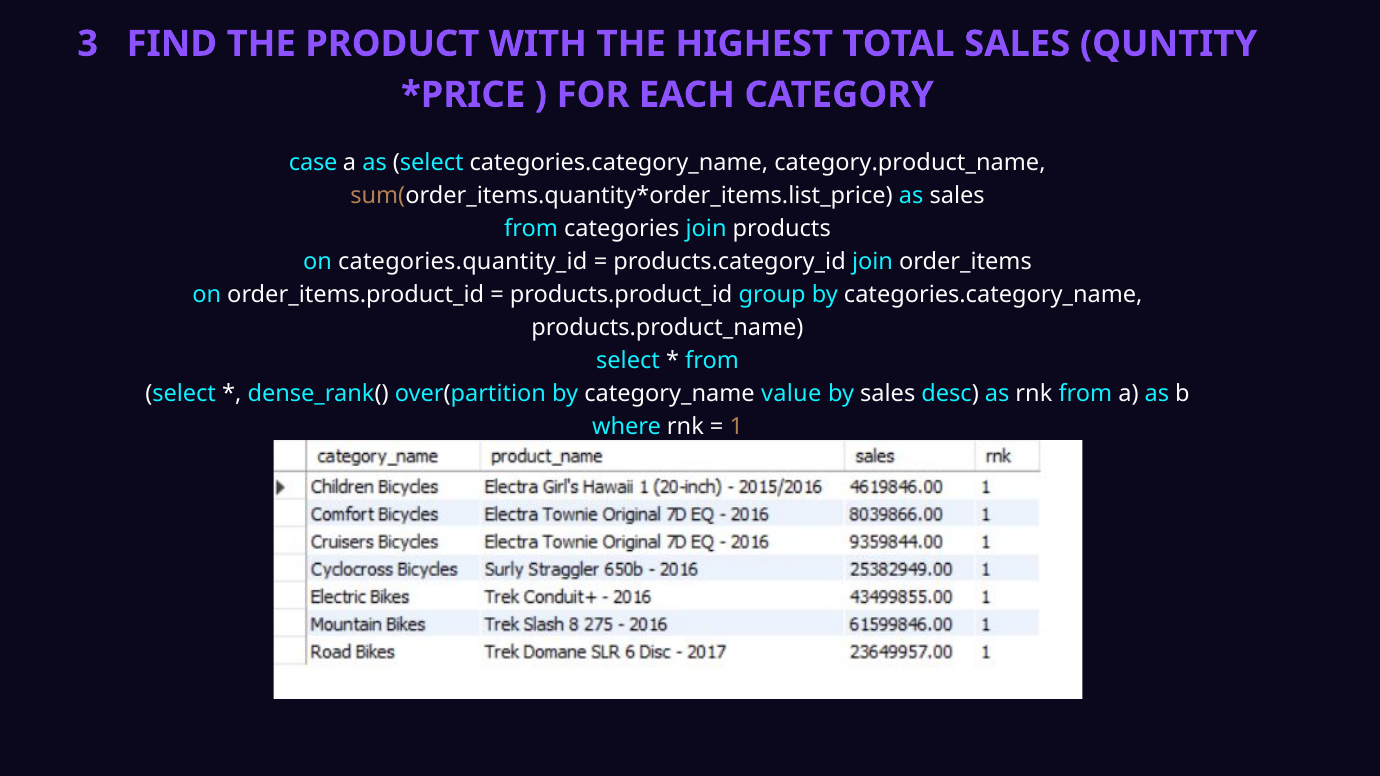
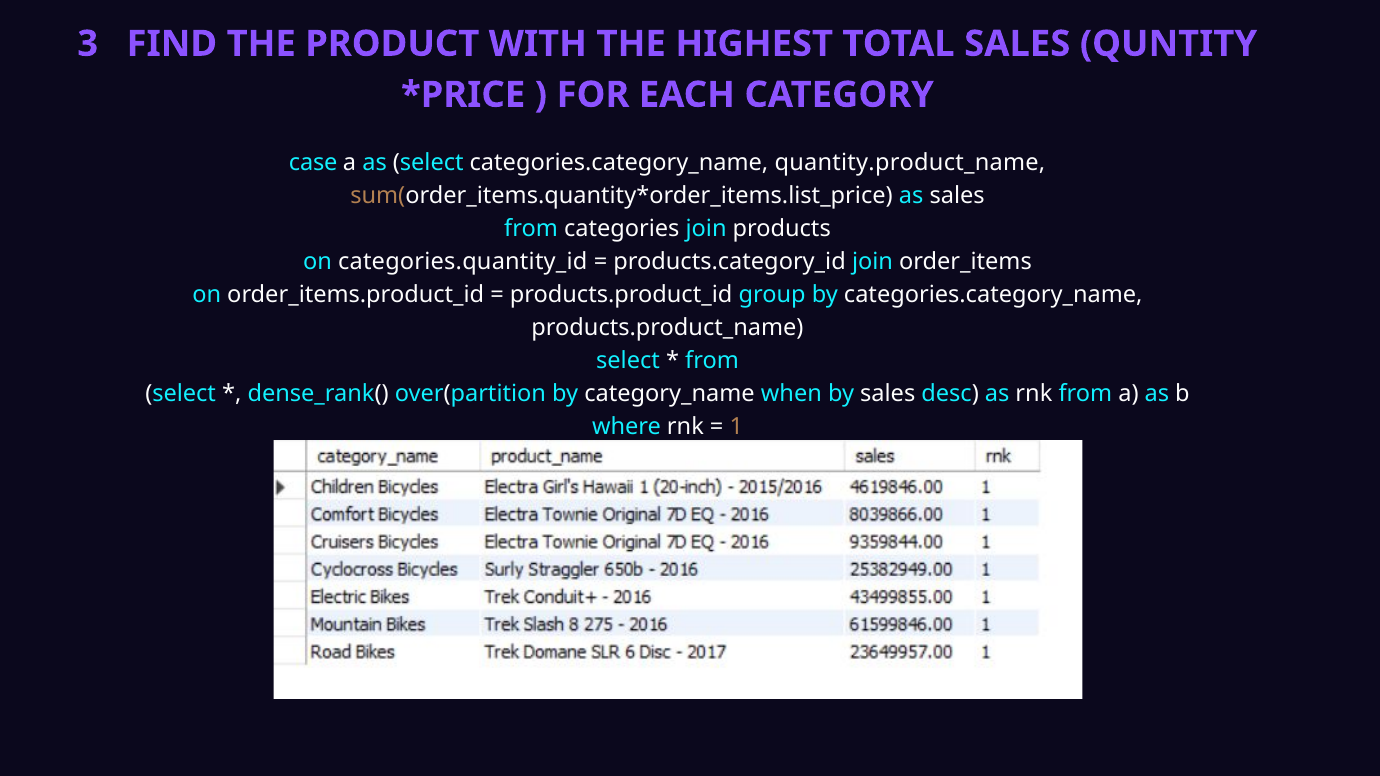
category.product_name: category.product_name -> quantity.product_name
value: value -> when
